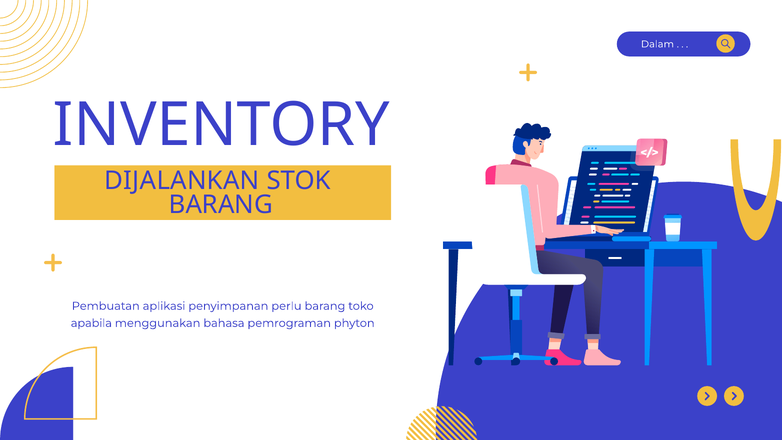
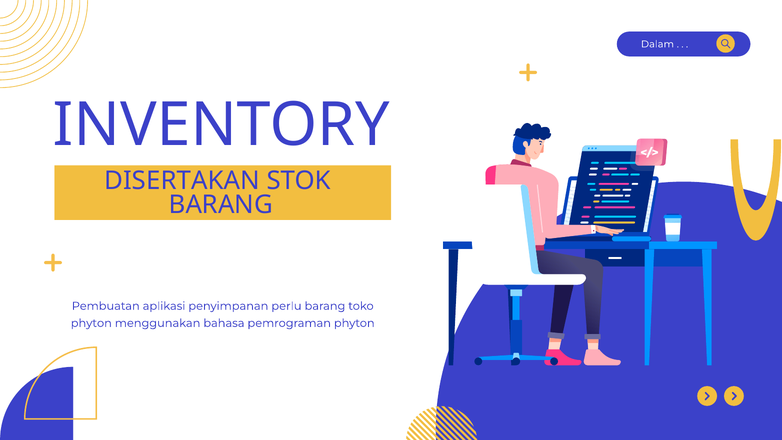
DIJALANKAN: DIJALANKAN -> DISERTAKAN
apabila at (91, 323): apabila -> phyton
